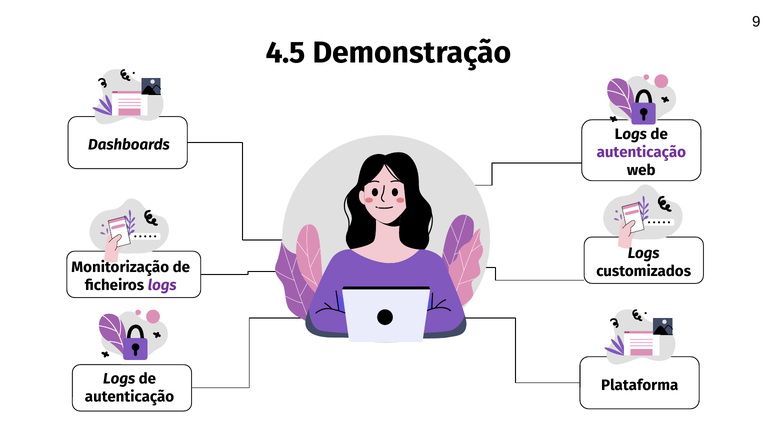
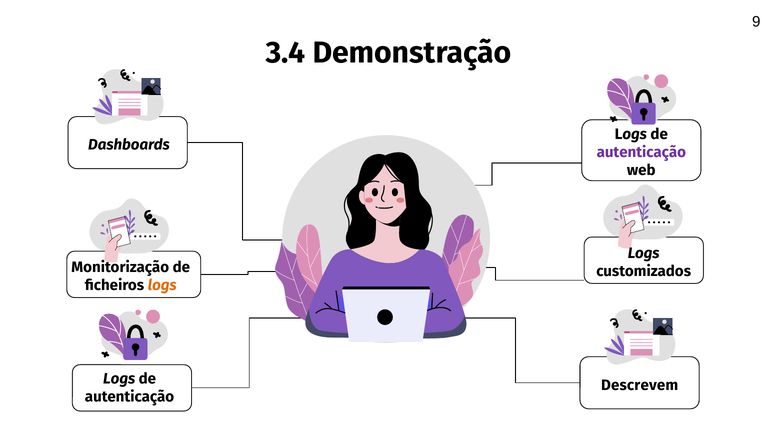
4.5: 4.5 -> 3.4
logs at (162, 285) colour: purple -> orange
Plataforma: Plataforma -> Descrevem
